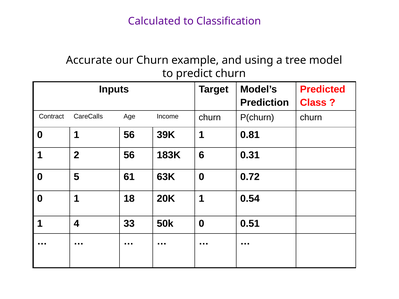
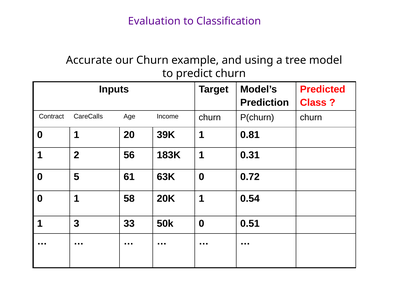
Calculated: Calculated -> Evaluation
1 56: 56 -> 20
183K 6: 6 -> 1
18: 18 -> 58
4: 4 -> 3
